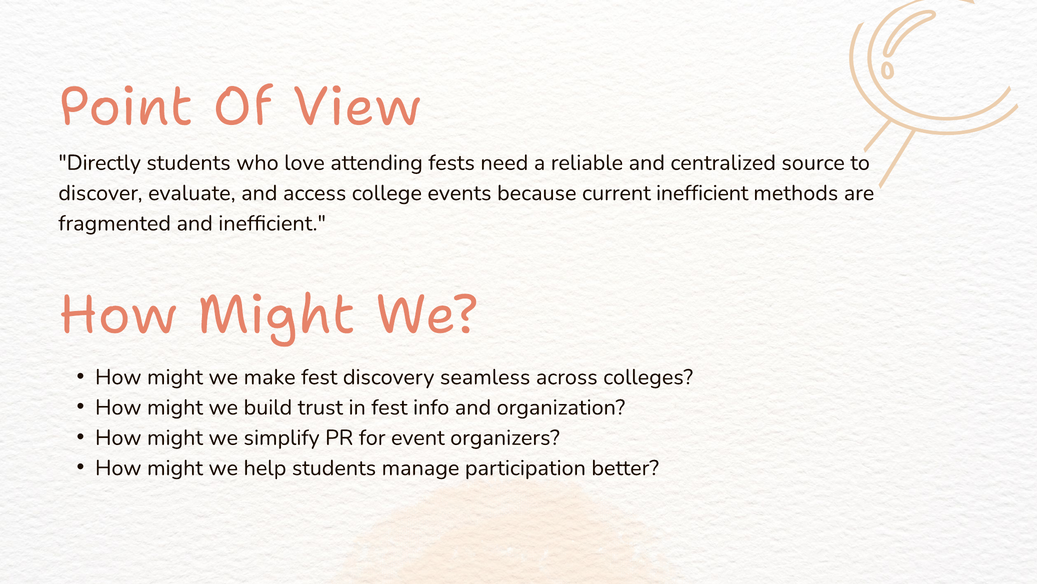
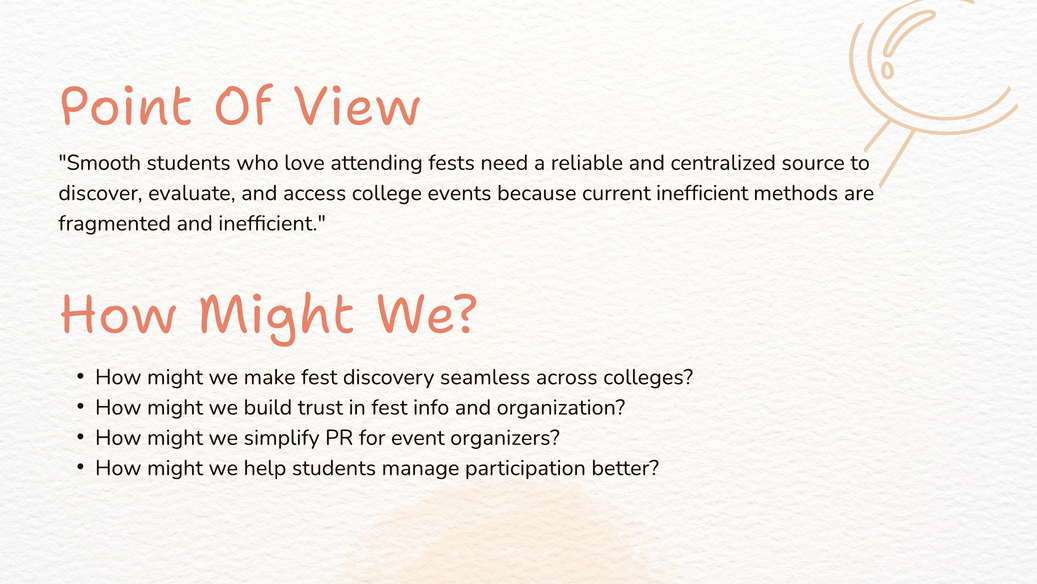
Directly: Directly -> Smooth
